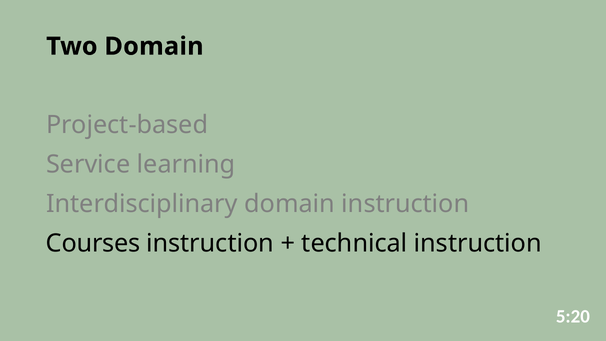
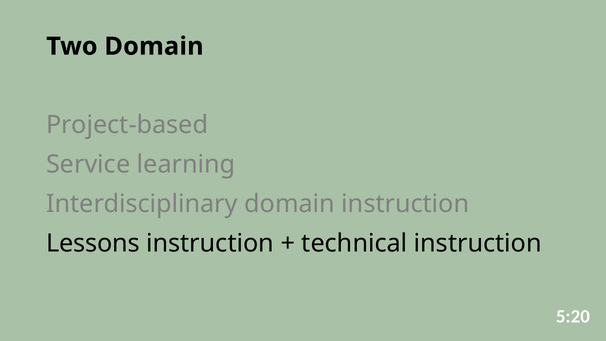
Courses: Courses -> Lessons
